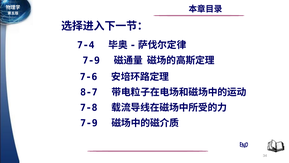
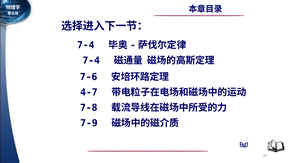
7-9 at (91, 60): 7-9 -> 7-4
8-7: 8-7 -> 4-7
